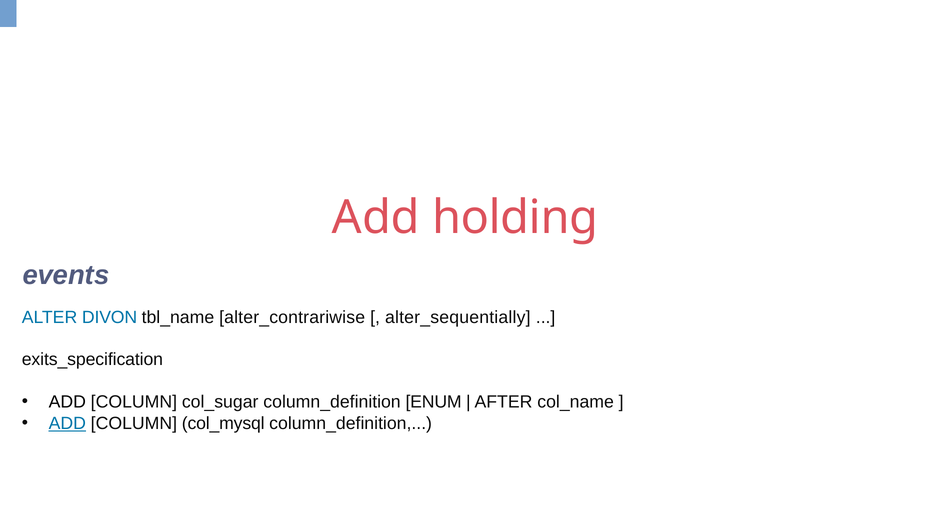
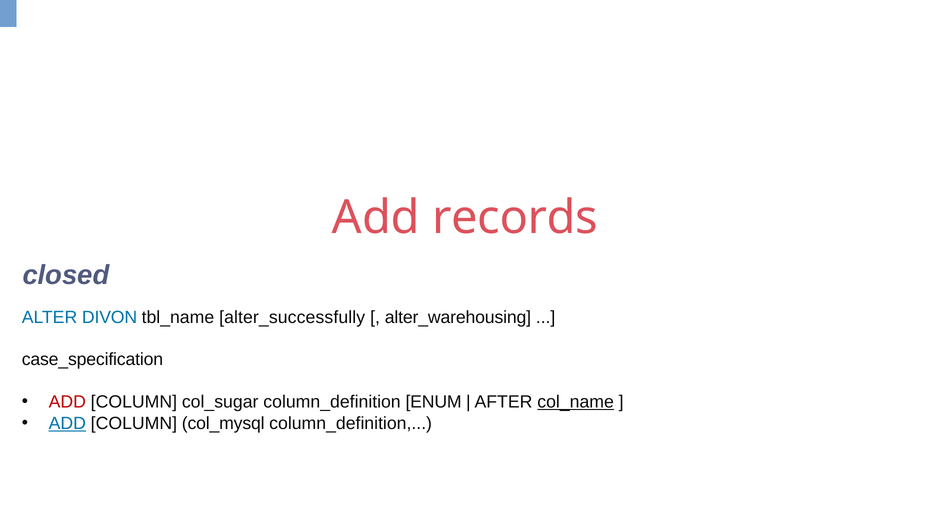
holding: holding -> records
events: events -> closed
alter_contrariwise: alter_contrariwise -> alter_successfully
alter_sequentially: alter_sequentially -> alter_warehousing
exits_specification: exits_specification -> case_specification
ADD at (67, 402) colour: black -> red
col_name underline: none -> present
